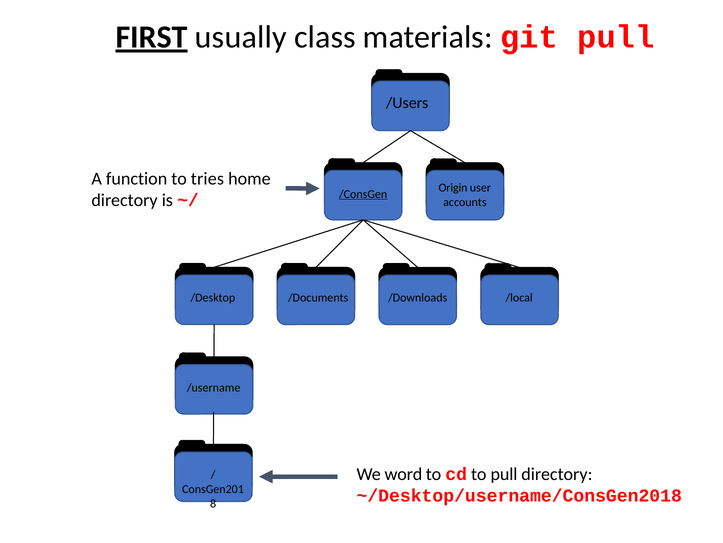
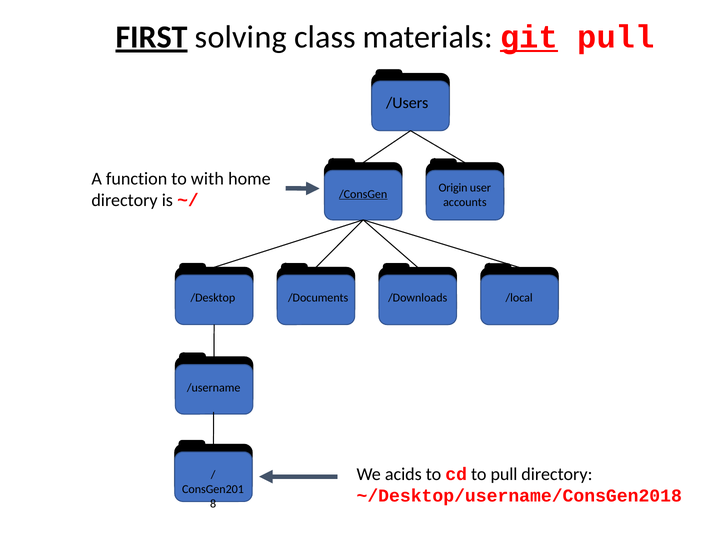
usually: usually -> solving
git underline: none -> present
tries: tries -> with
word: word -> acids
